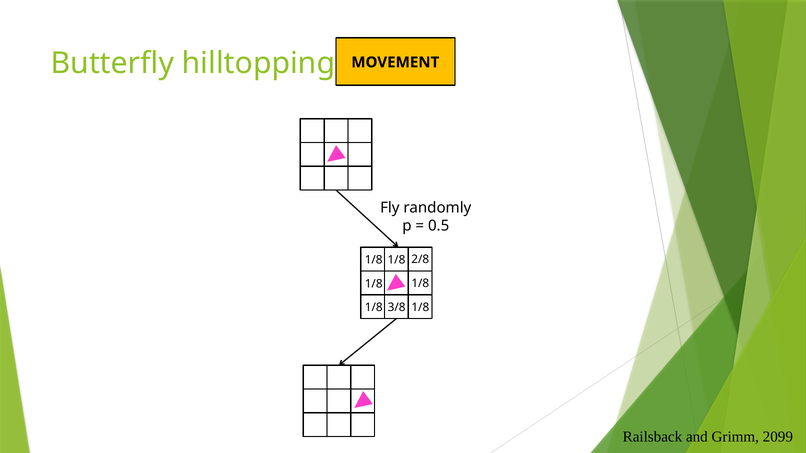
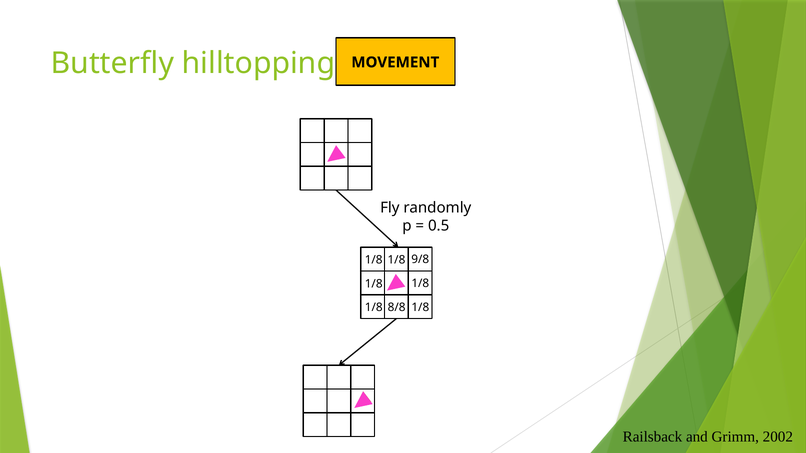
2/8: 2/8 -> 9/8
3/8: 3/8 -> 8/8
2099: 2099 -> 2002
